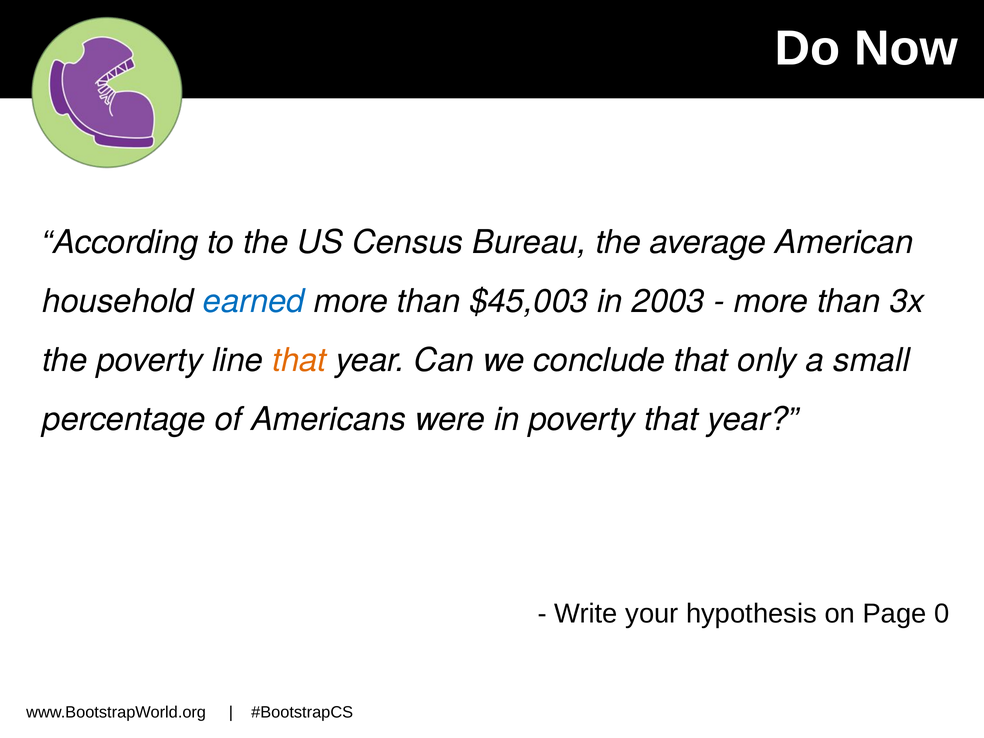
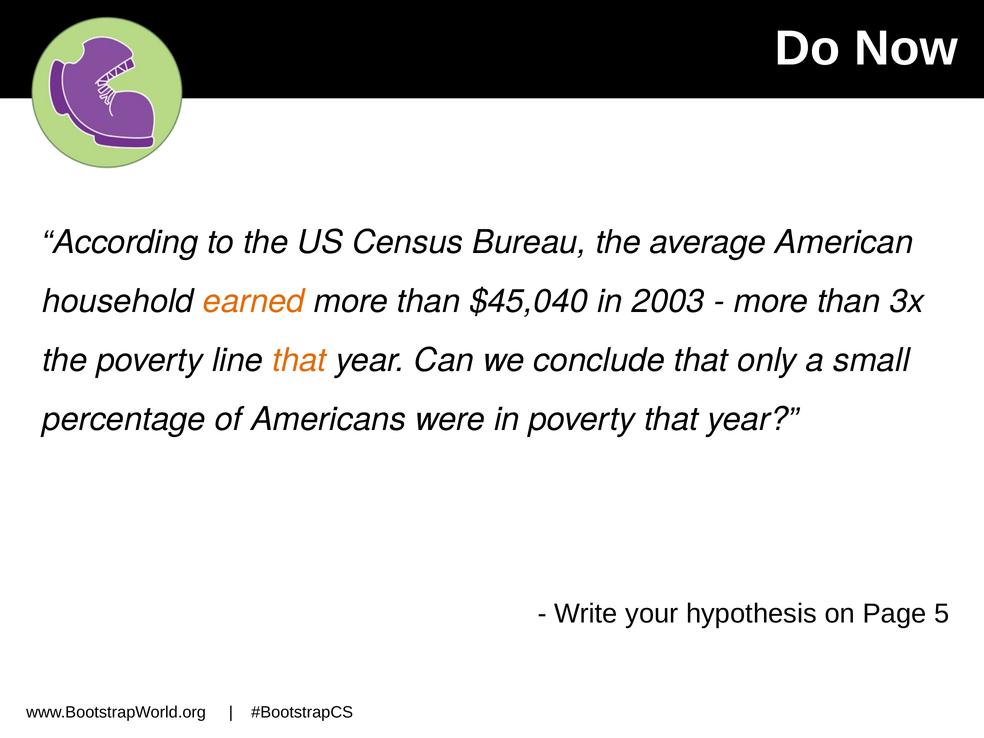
earned colour: blue -> orange
$45,003: $45,003 -> $45,040
0: 0 -> 5
